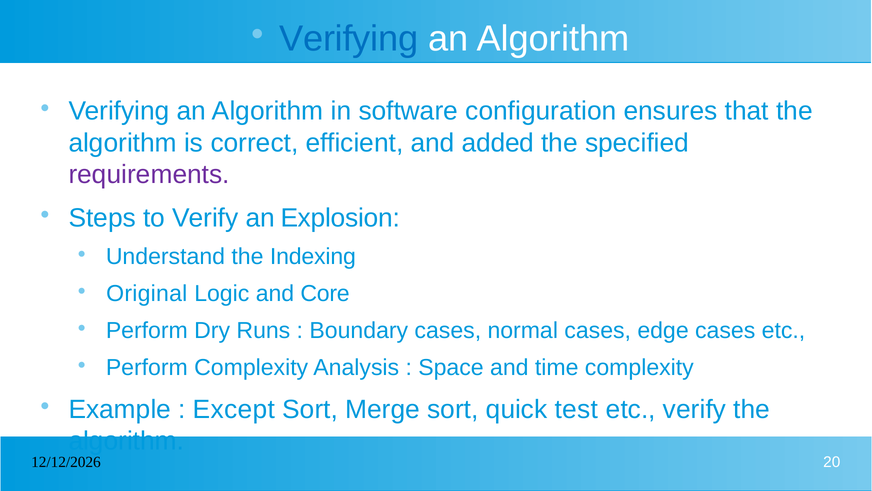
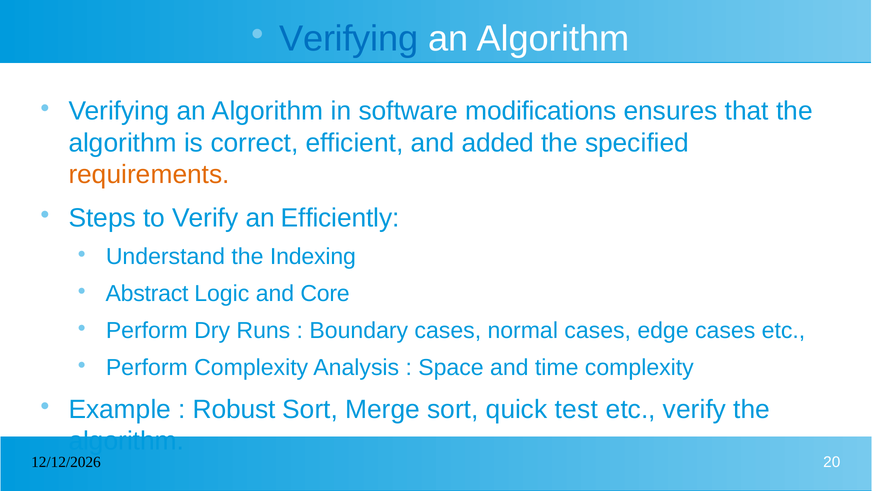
configuration: configuration -> modifications
requirements colour: purple -> orange
Explosion: Explosion -> Efficiently
Original: Original -> Abstract
Except: Except -> Robust
